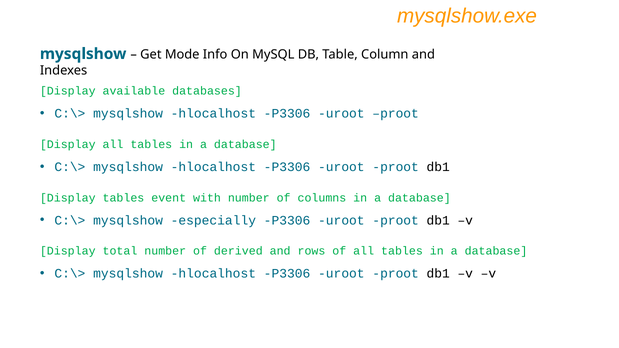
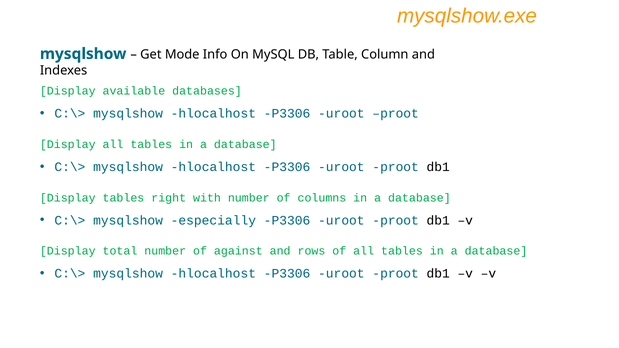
event: event -> right
derived: derived -> against
